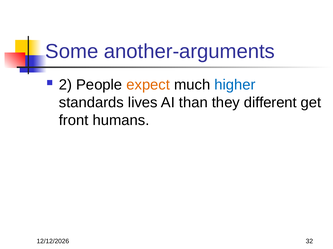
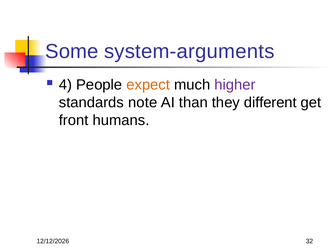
another-arguments: another-arguments -> system-arguments
2: 2 -> 4
higher colour: blue -> purple
lives: lives -> note
